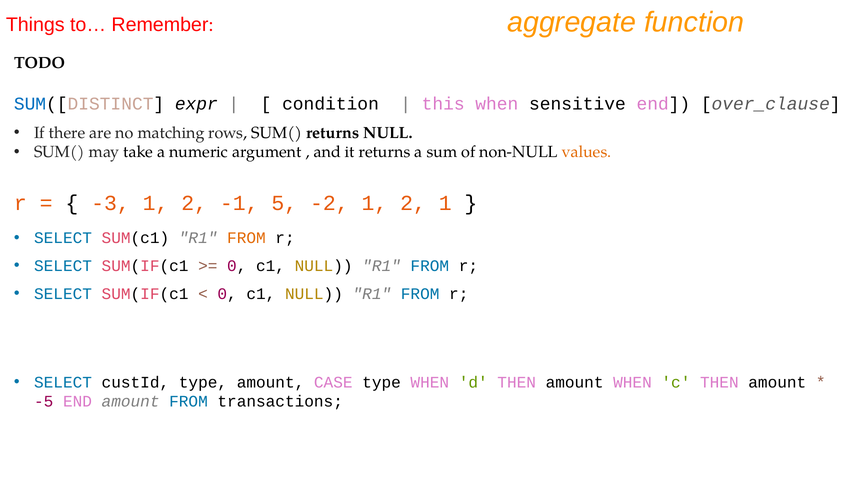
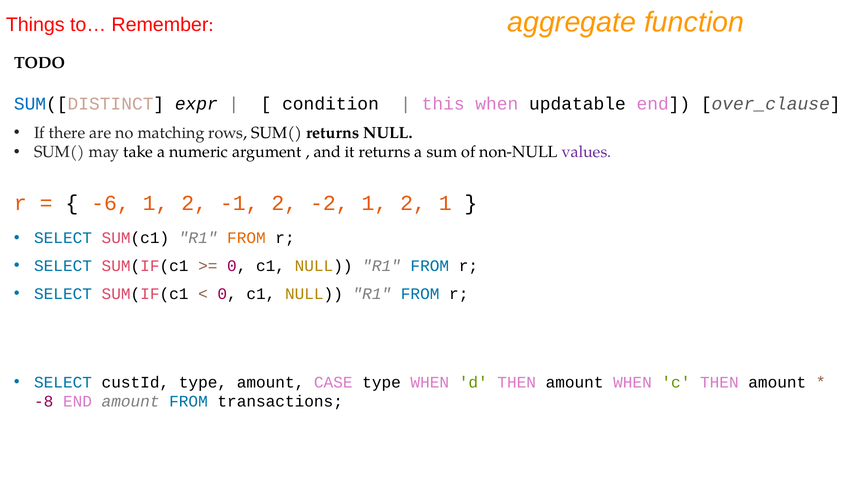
sensitive: sensitive -> updatable
values colour: orange -> purple
-3: -3 -> -6
-1 5: 5 -> 2
-5: -5 -> -8
